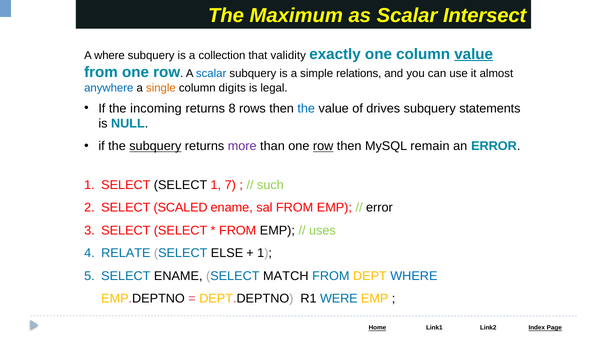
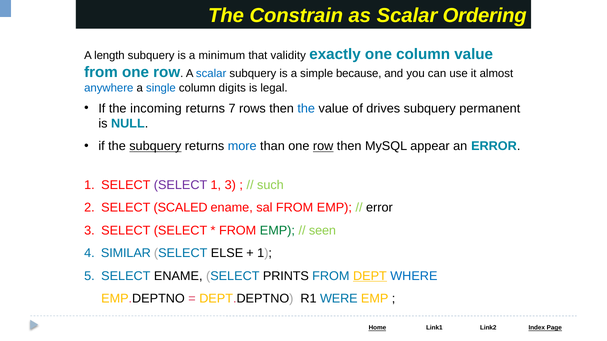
Maximum: Maximum -> Constrain
Intersect: Intersect -> Ordering
A where: where -> length
collection: collection -> minimum
value at (474, 54) underline: present -> none
relations: relations -> because
single colour: orange -> blue
8: 8 -> 7
statements: statements -> permanent
more colour: purple -> blue
remain: remain -> appear
SELECT at (181, 185) colour: black -> purple
1 7: 7 -> 3
EMP at (277, 231) colour: black -> green
uses: uses -> seen
RELATE: RELATE -> SIMILAR
MATCH: MATCH -> PRINTS
DEPT underline: none -> present
